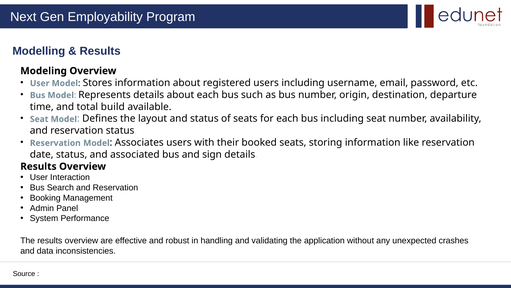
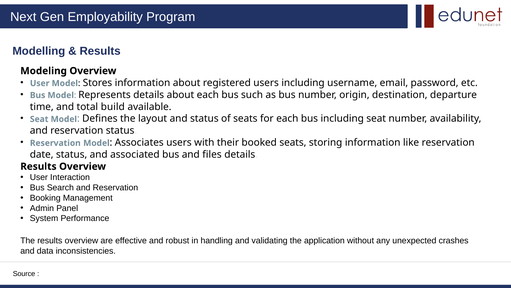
sign: sign -> files
